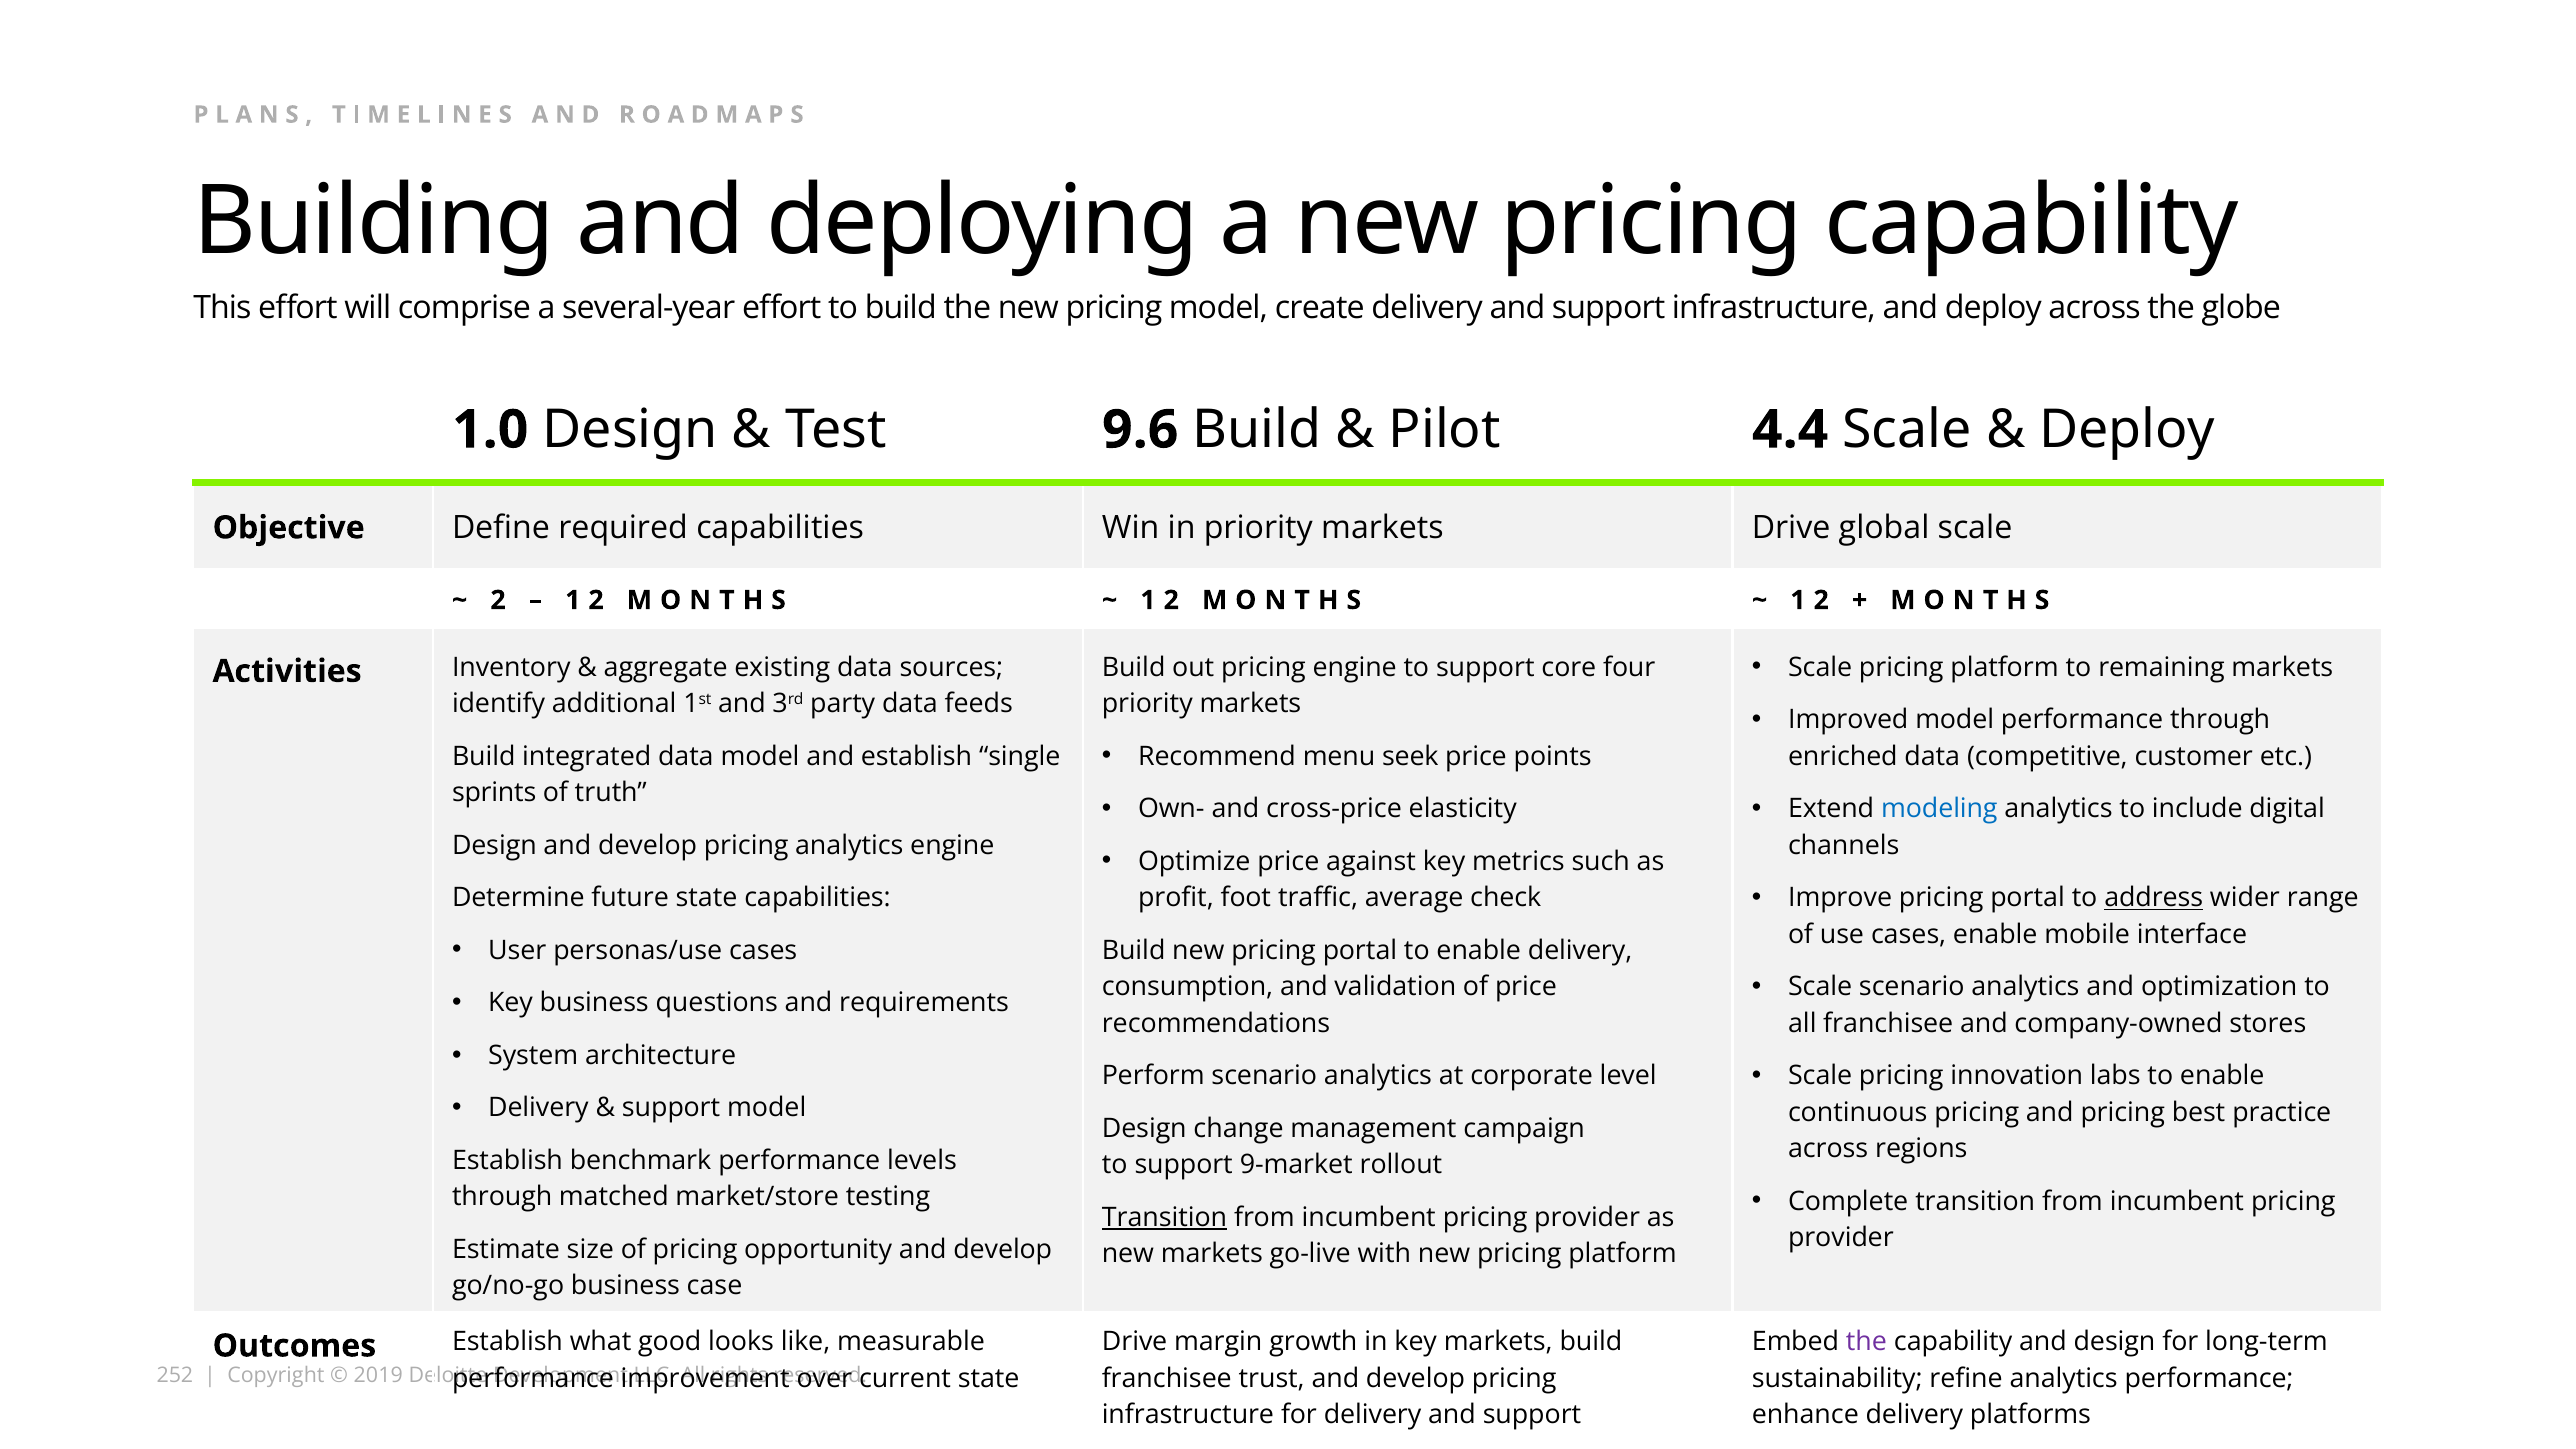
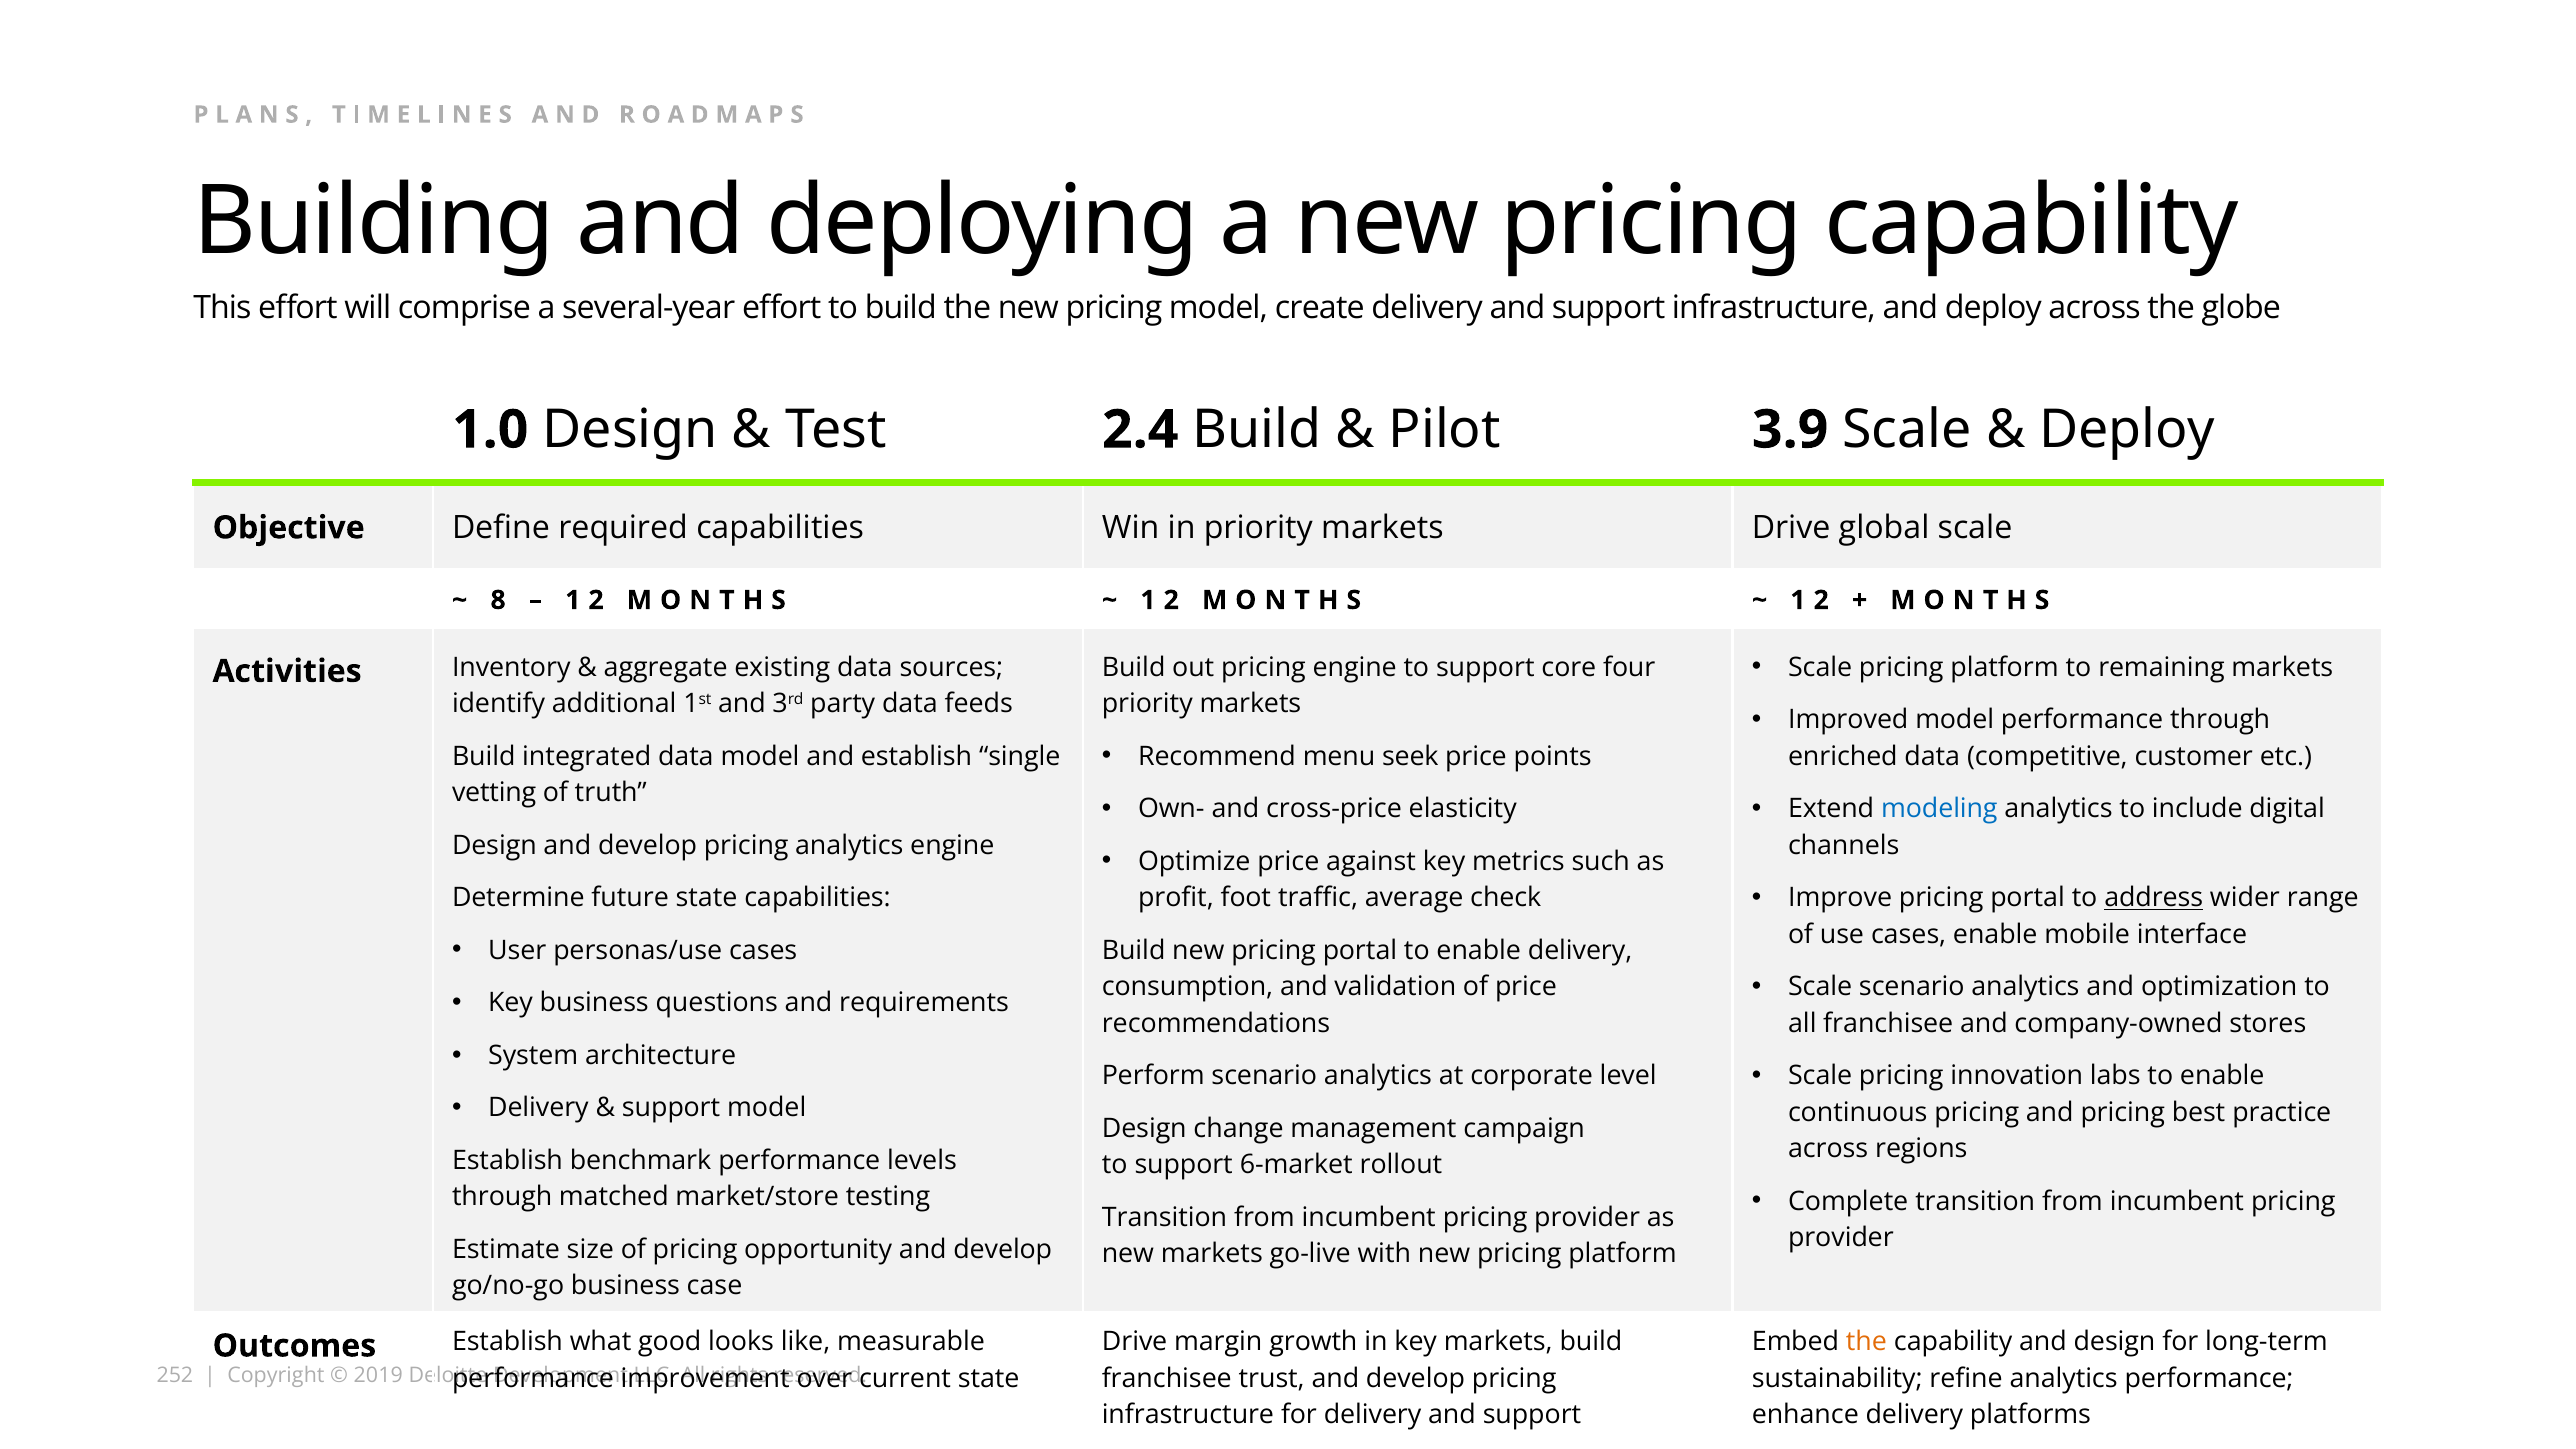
9.6: 9.6 -> 2.4
4.4: 4.4 -> 3.9
2 at (498, 600): 2 -> 8
sprints: sprints -> vetting
9-market: 9-market -> 6-market
Transition at (1165, 1217) underline: present -> none
the at (1866, 1342) colour: purple -> orange
